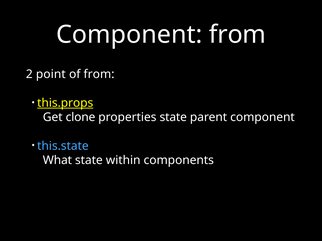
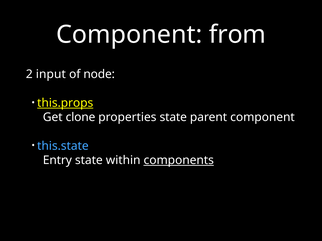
point: point -> input
of from: from -> node
What: What -> Entry
components underline: none -> present
